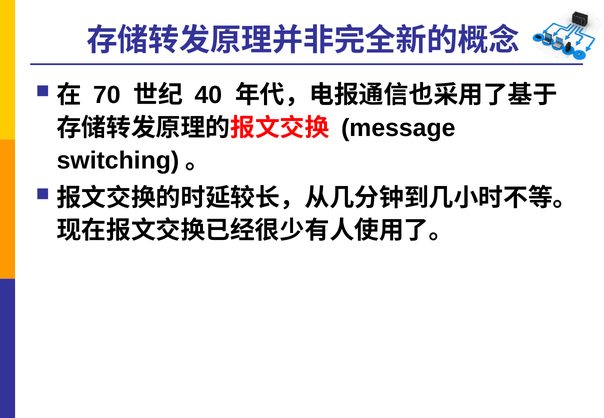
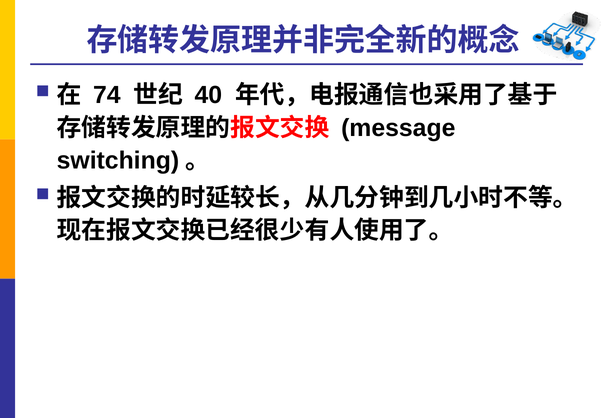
70: 70 -> 74
